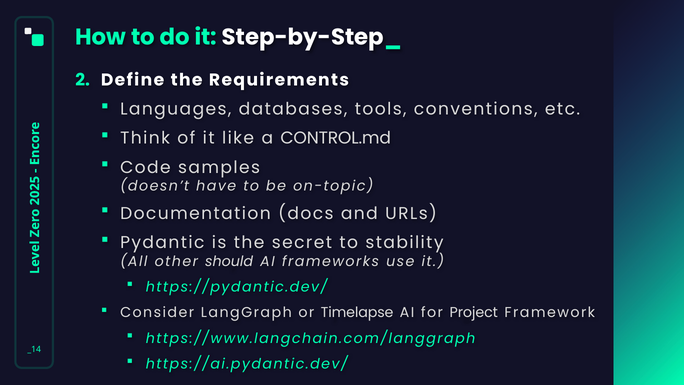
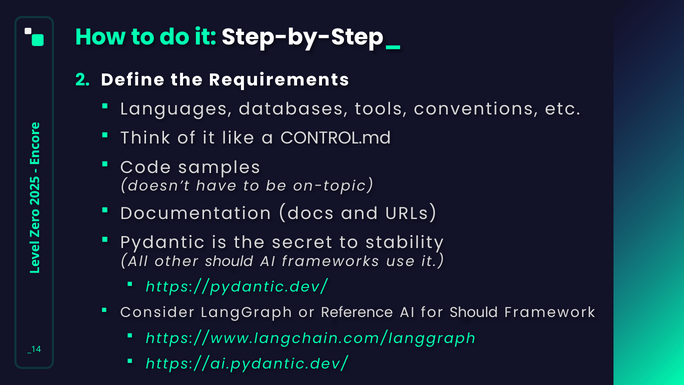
Timelapse: Timelapse -> Reference
for Project: Project -> Should
